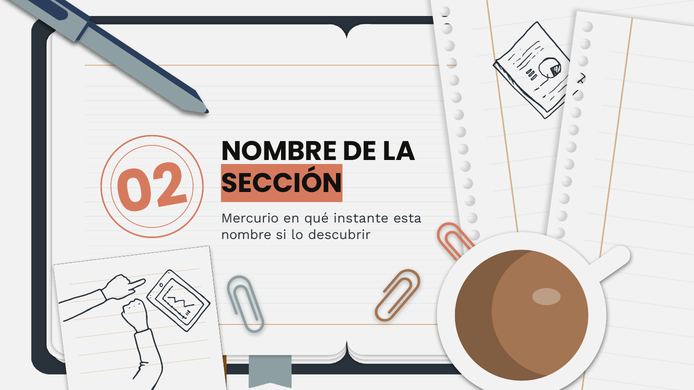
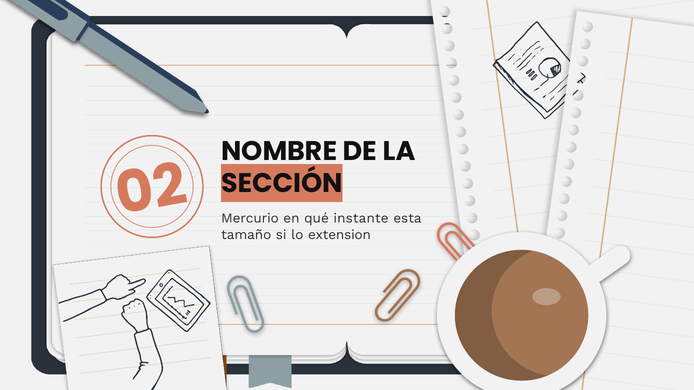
nombre at (246, 235): nombre -> tamaño
descubrir: descubrir -> extension
